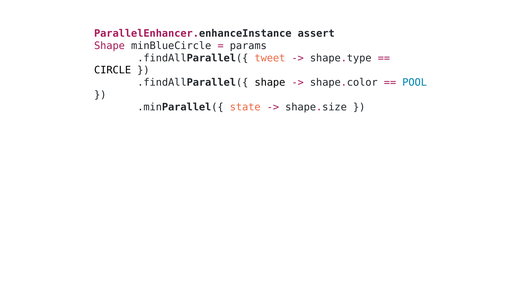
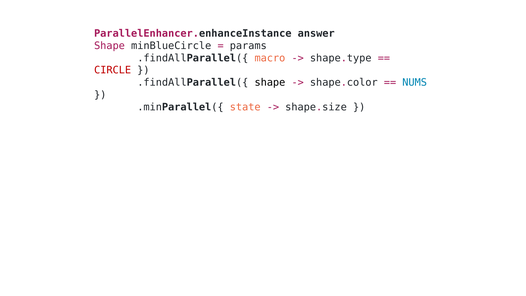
assert: assert -> answer
tweet: tweet -> macro
CIRCLE colour: black -> red
POOL: POOL -> NUMS
